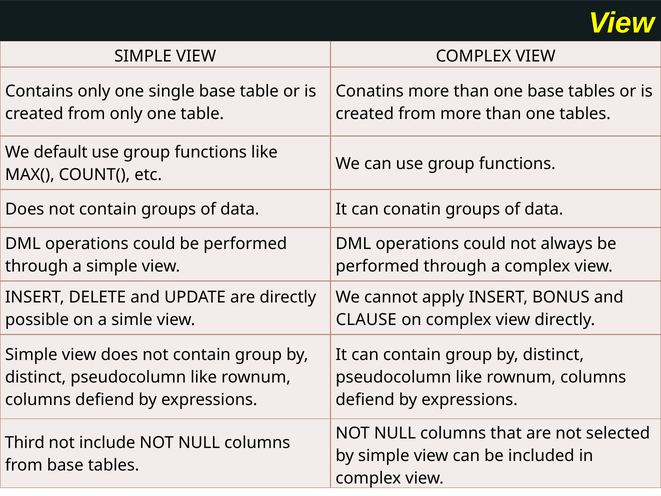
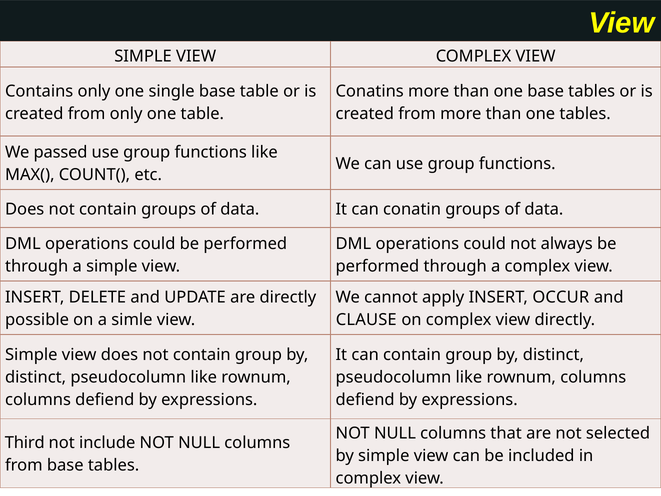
default: default -> passed
BONUS: BONUS -> OCCUR
